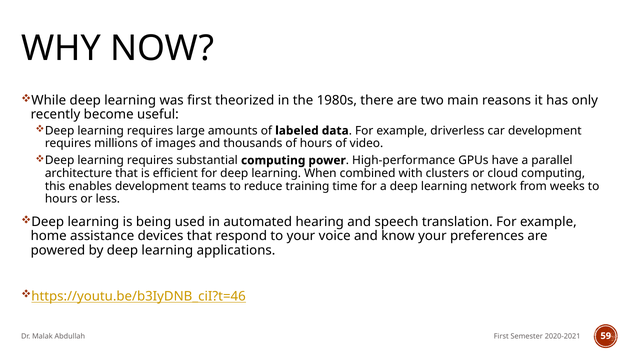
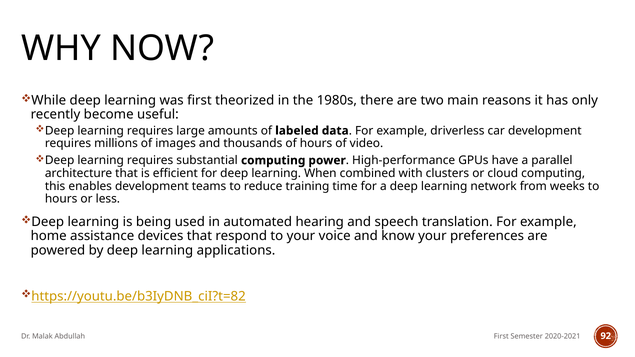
https://youtu.be/b3IyDNB_ciI?t=46: https://youtu.be/b3IyDNB_ciI?t=46 -> https://youtu.be/b3IyDNB_ciI?t=82
59: 59 -> 92
